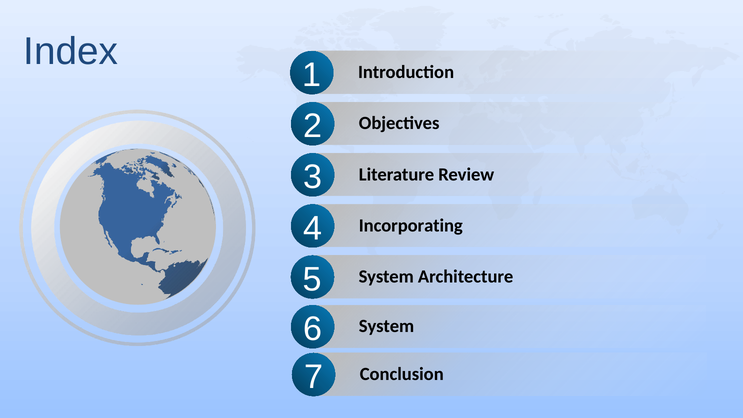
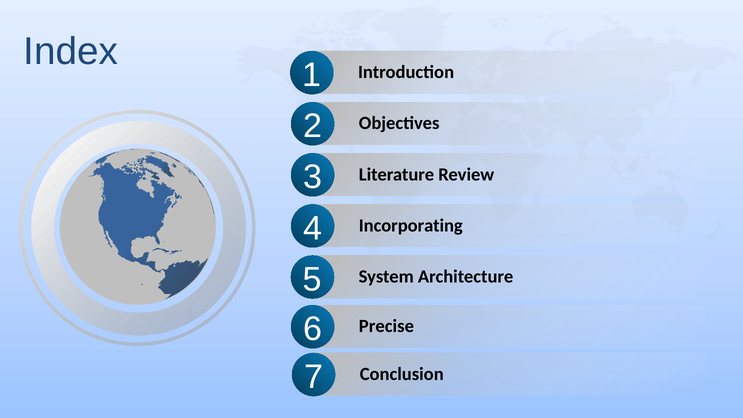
System at (387, 326): System -> Precise
